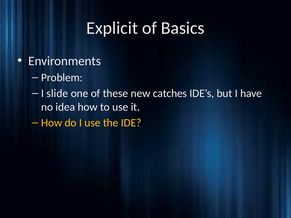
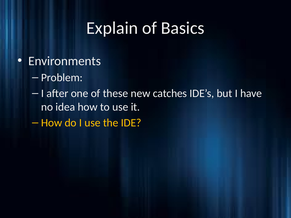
Explicit: Explicit -> Explain
slide: slide -> after
